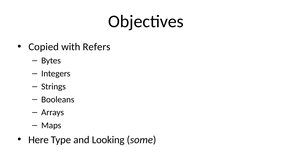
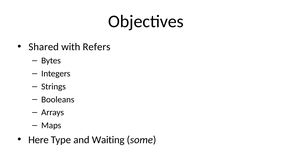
Copied: Copied -> Shared
Looking: Looking -> Waiting
